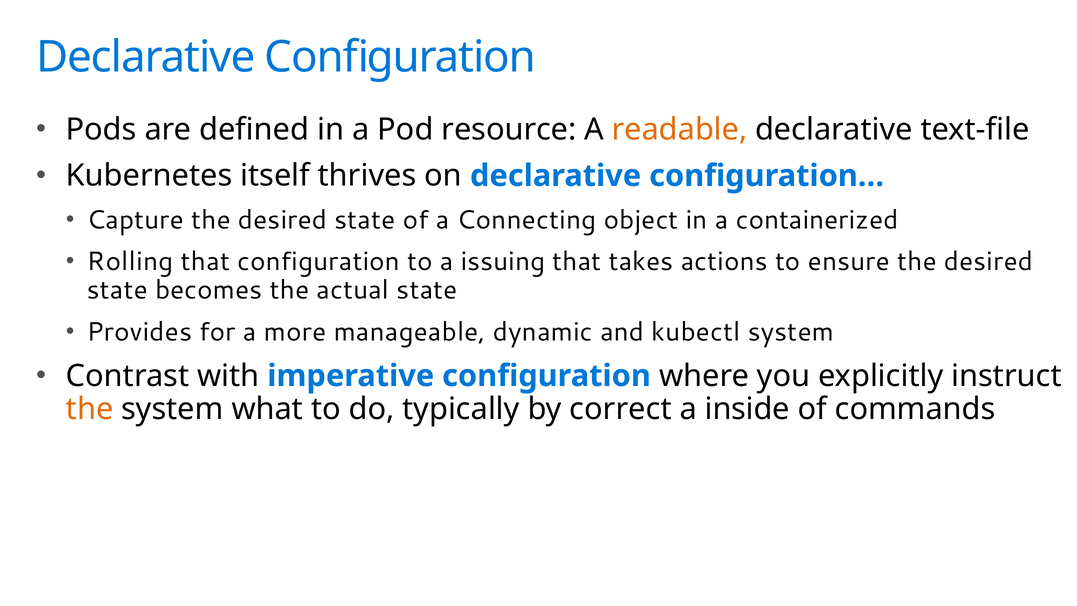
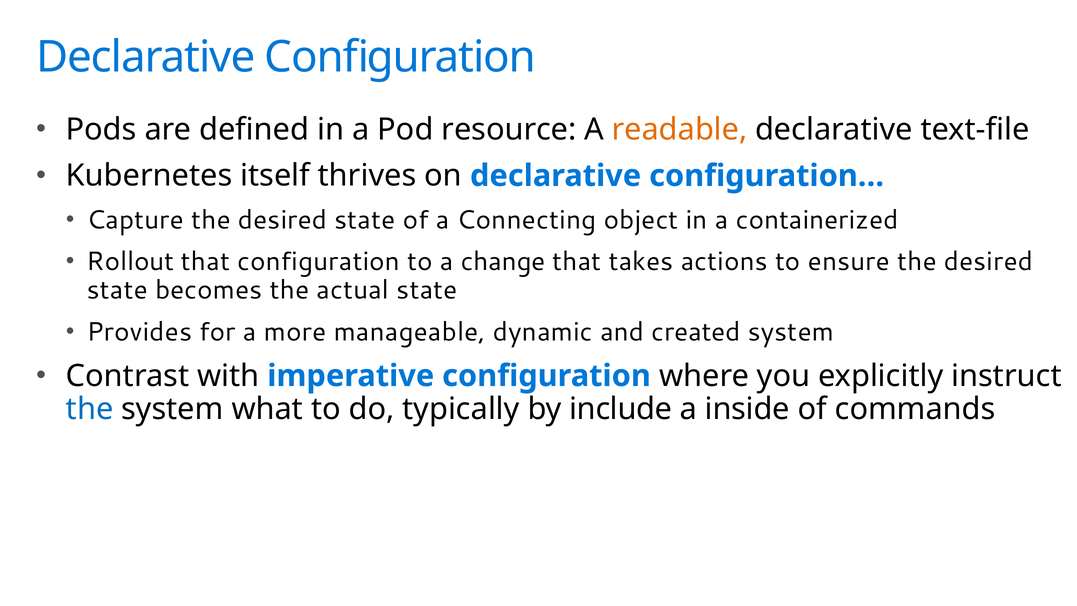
Rolling: Rolling -> Rollout
issuing: issuing -> change
kubectl: kubectl -> created
the at (90, 409) colour: orange -> blue
correct: correct -> include
